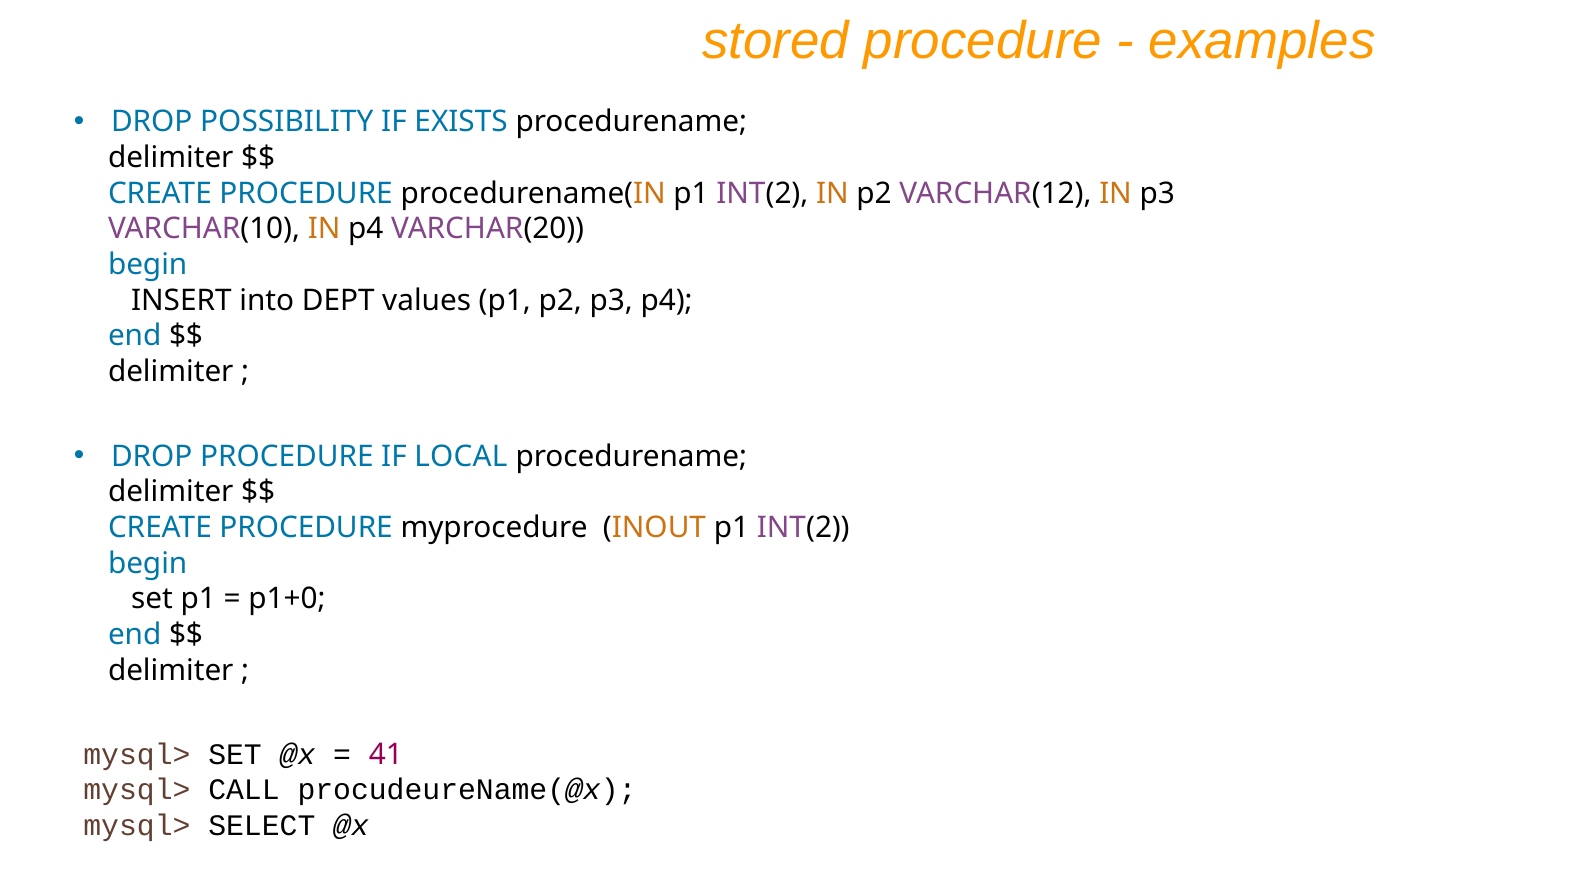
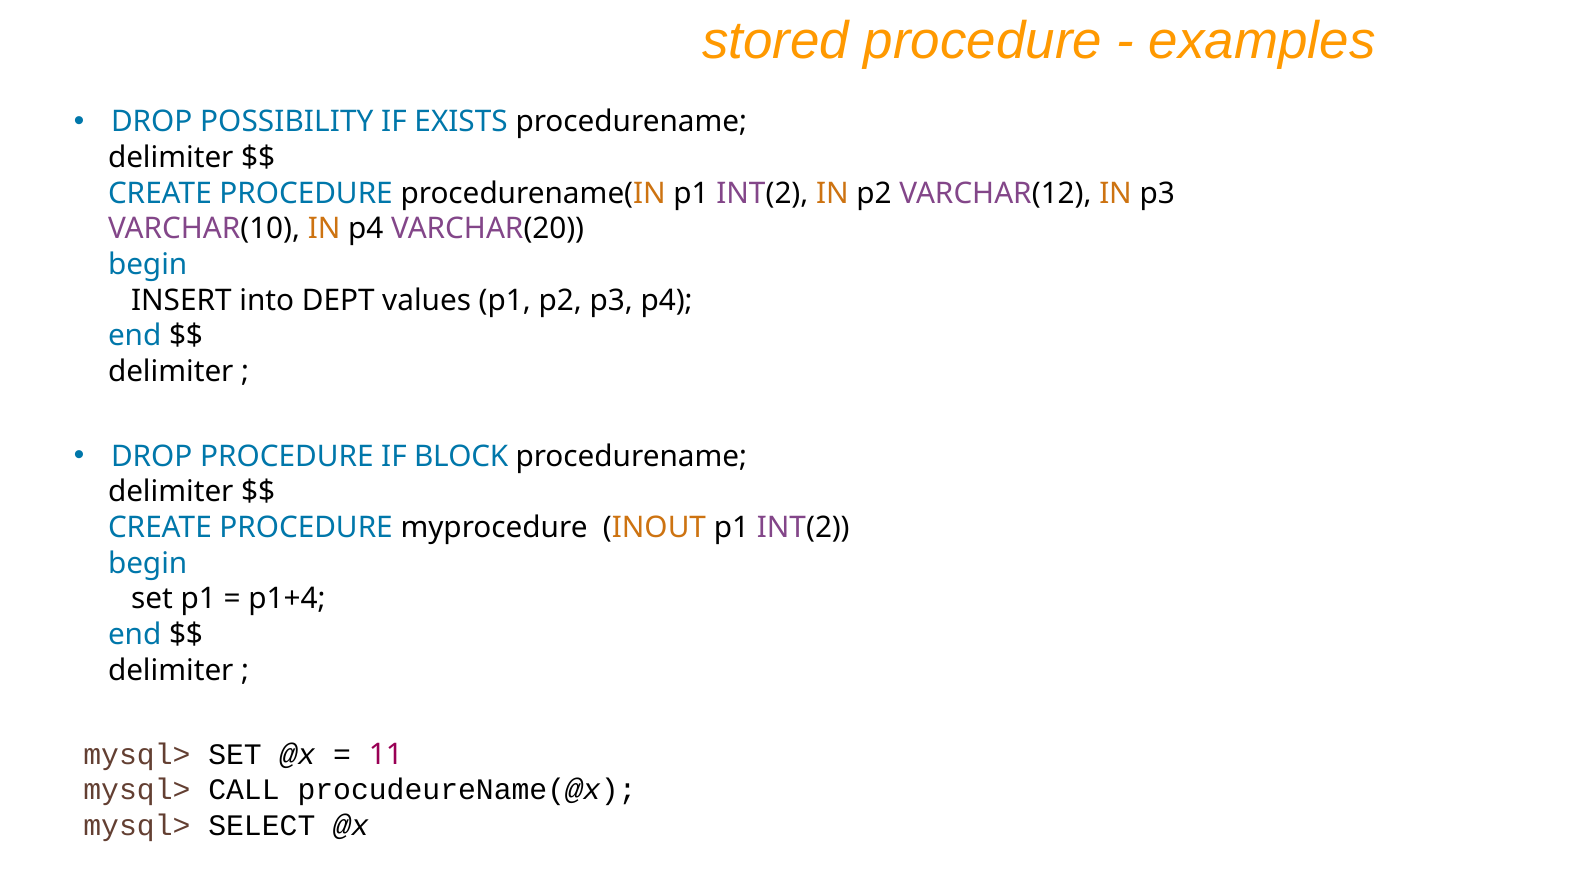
LOCAL: LOCAL -> BLOCK
p1+0: p1+0 -> p1+4
41: 41 -> 11
